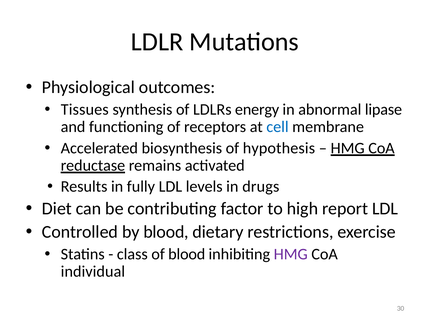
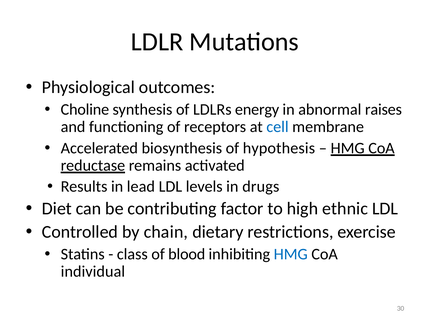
Tissues: Tissues -> Choline
lipase: lipase -> raises
fully: fully -> lead
report: report -> ethnic
by blood: blood -> chain
HMG at (291, 254) colour: purple -> blue
